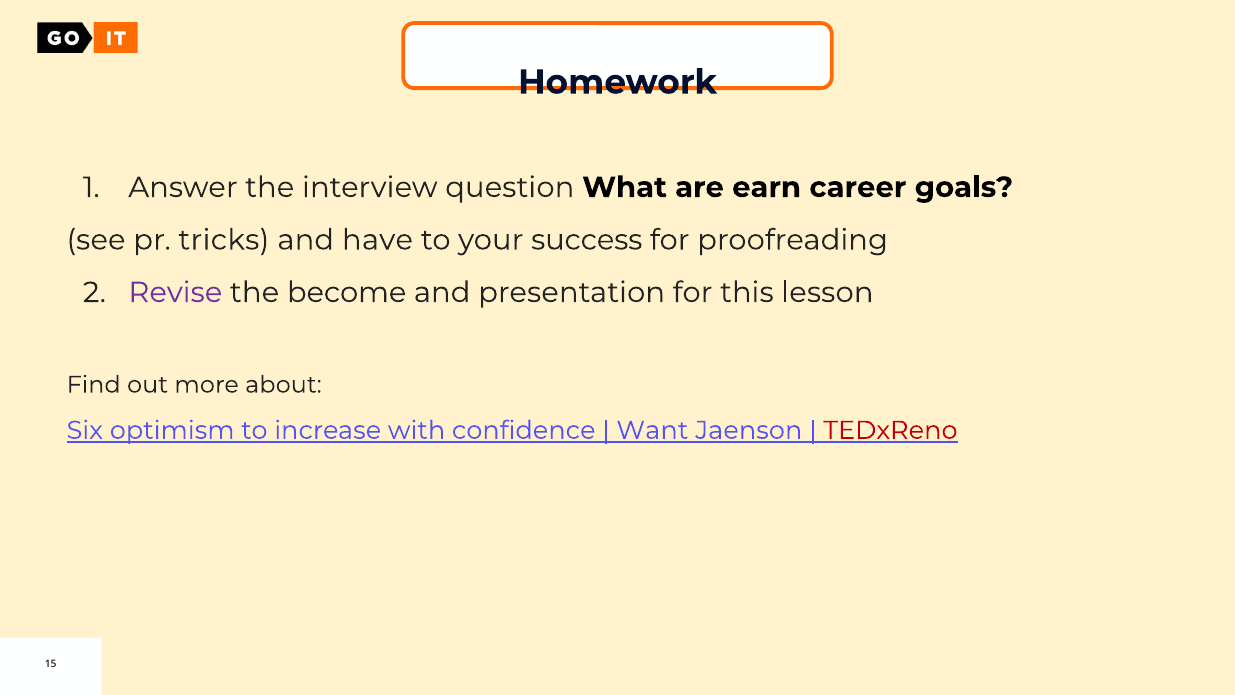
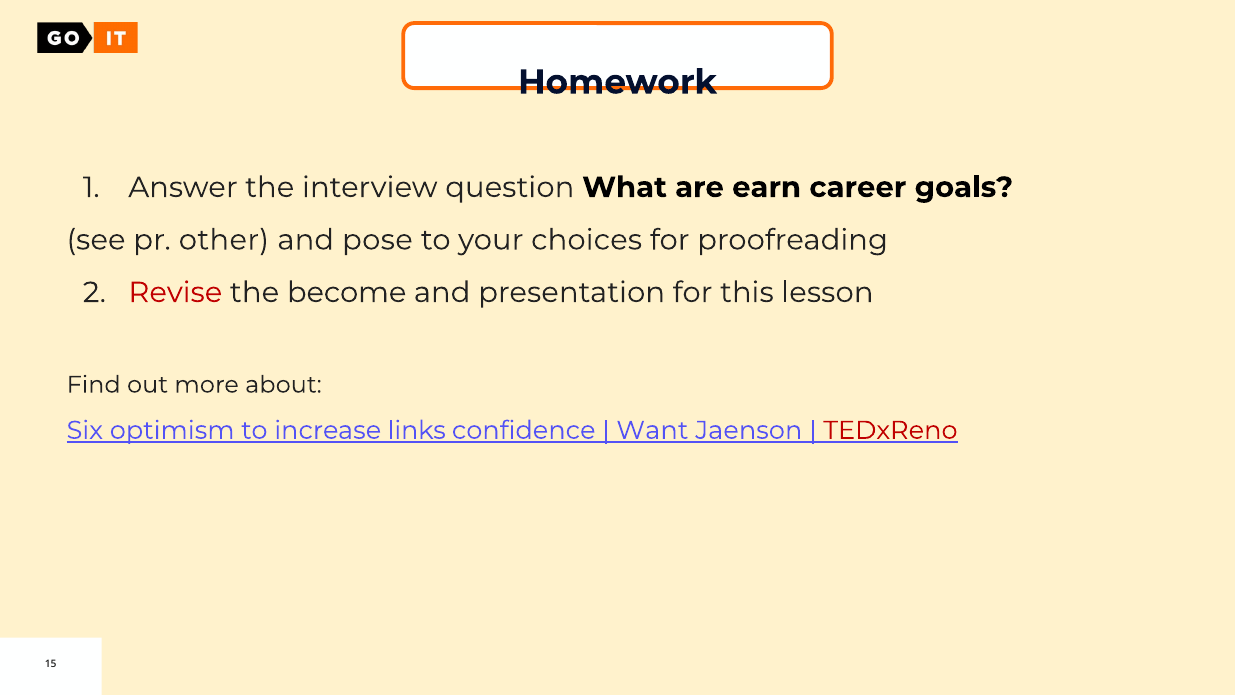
tricks: tricks -> other
have: have -> pose
success: success -> choices
Revise colour: purple -> red
with: with -> links
